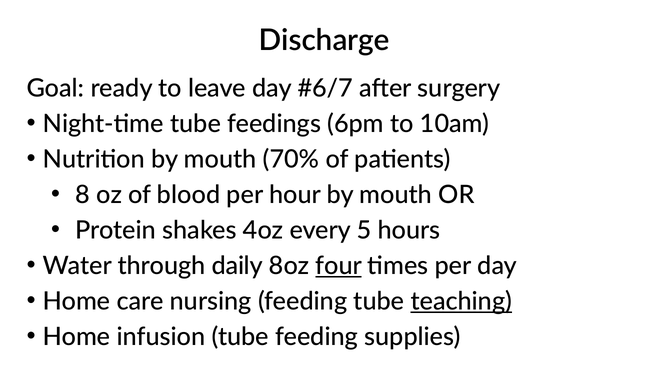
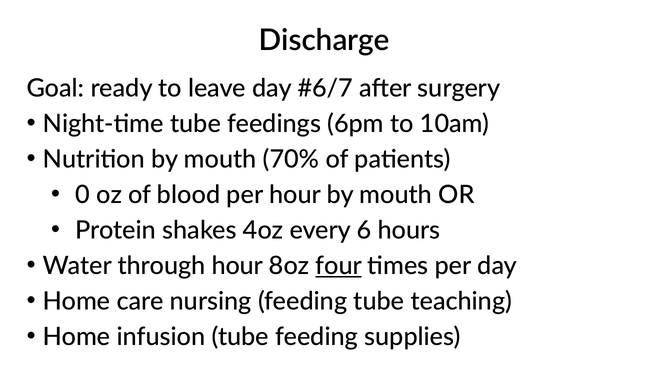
8: 8 -> 0
5: 5 -> 6
through daily: daily -> hour
teaching underline: present -> none
